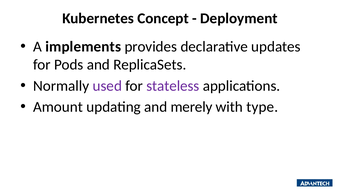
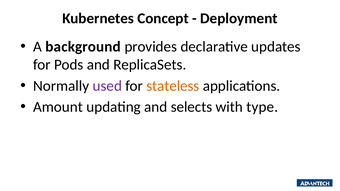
implements: implements -> background
stateless colour: purple -> orange
merely: merely -> selects
